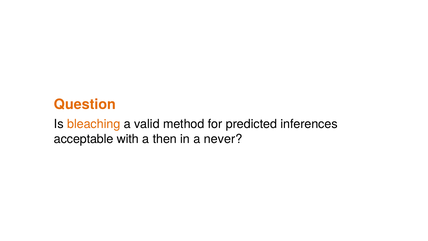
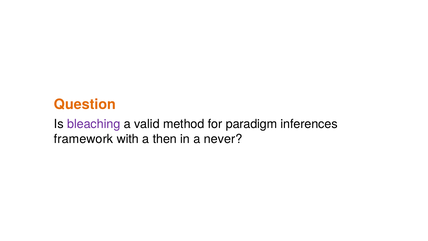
bleaching colour: orange -> purple
predicted: predicted -> paradigm
acceptable: acceptable -> framework
